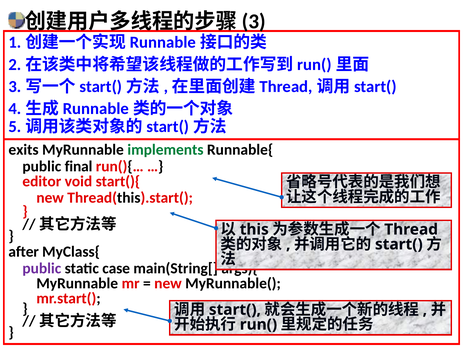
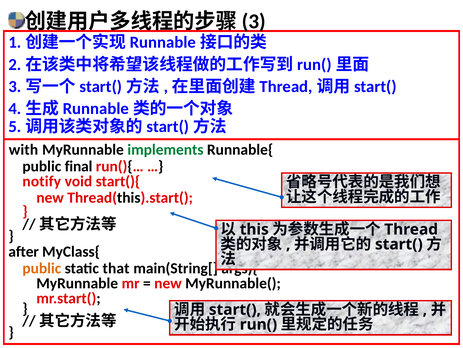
exits: exits -> with
editor: editor -> notify
public at (42, 268) colour: purple -> orange
case: case -> that
